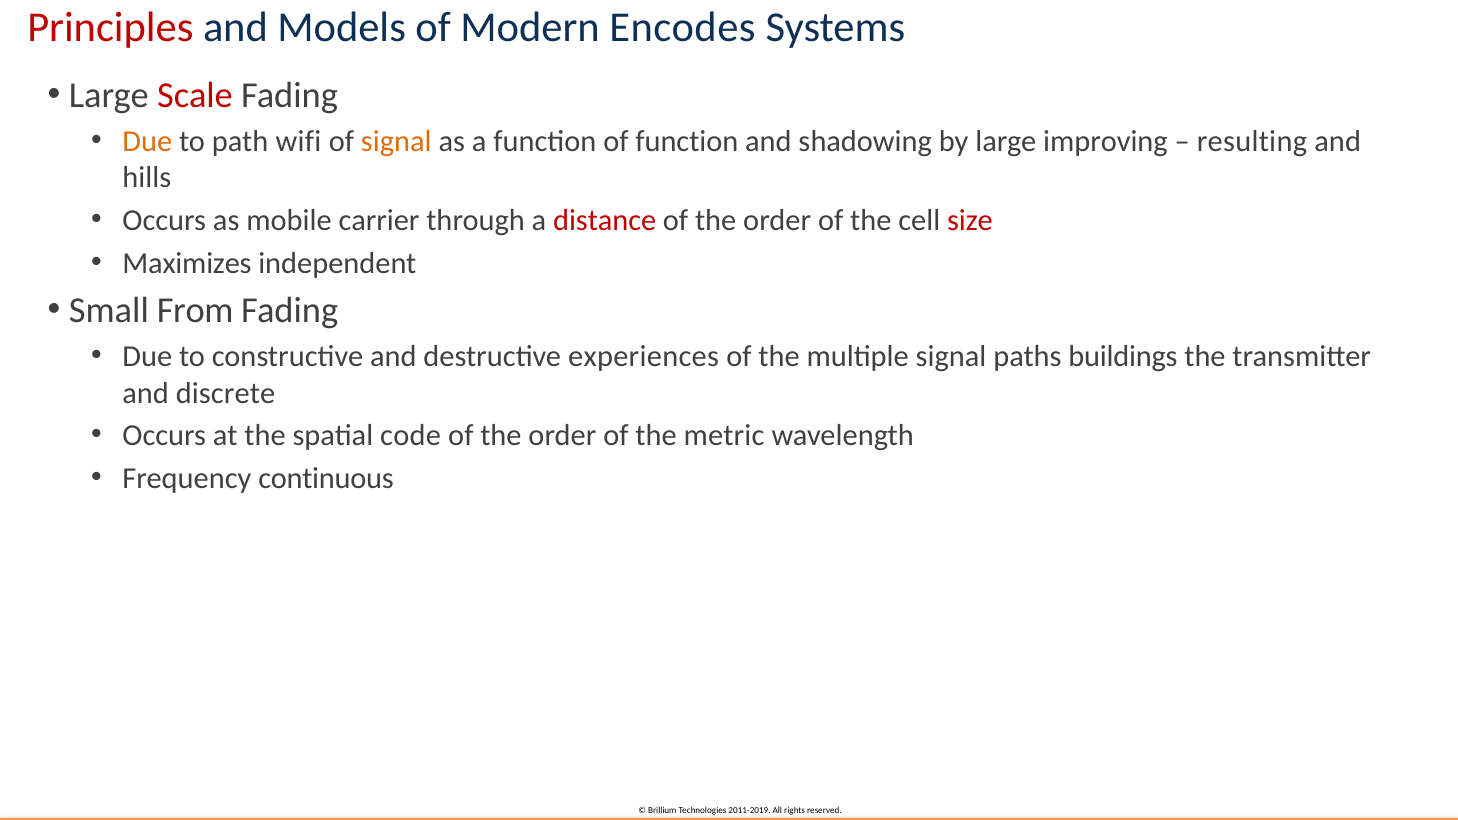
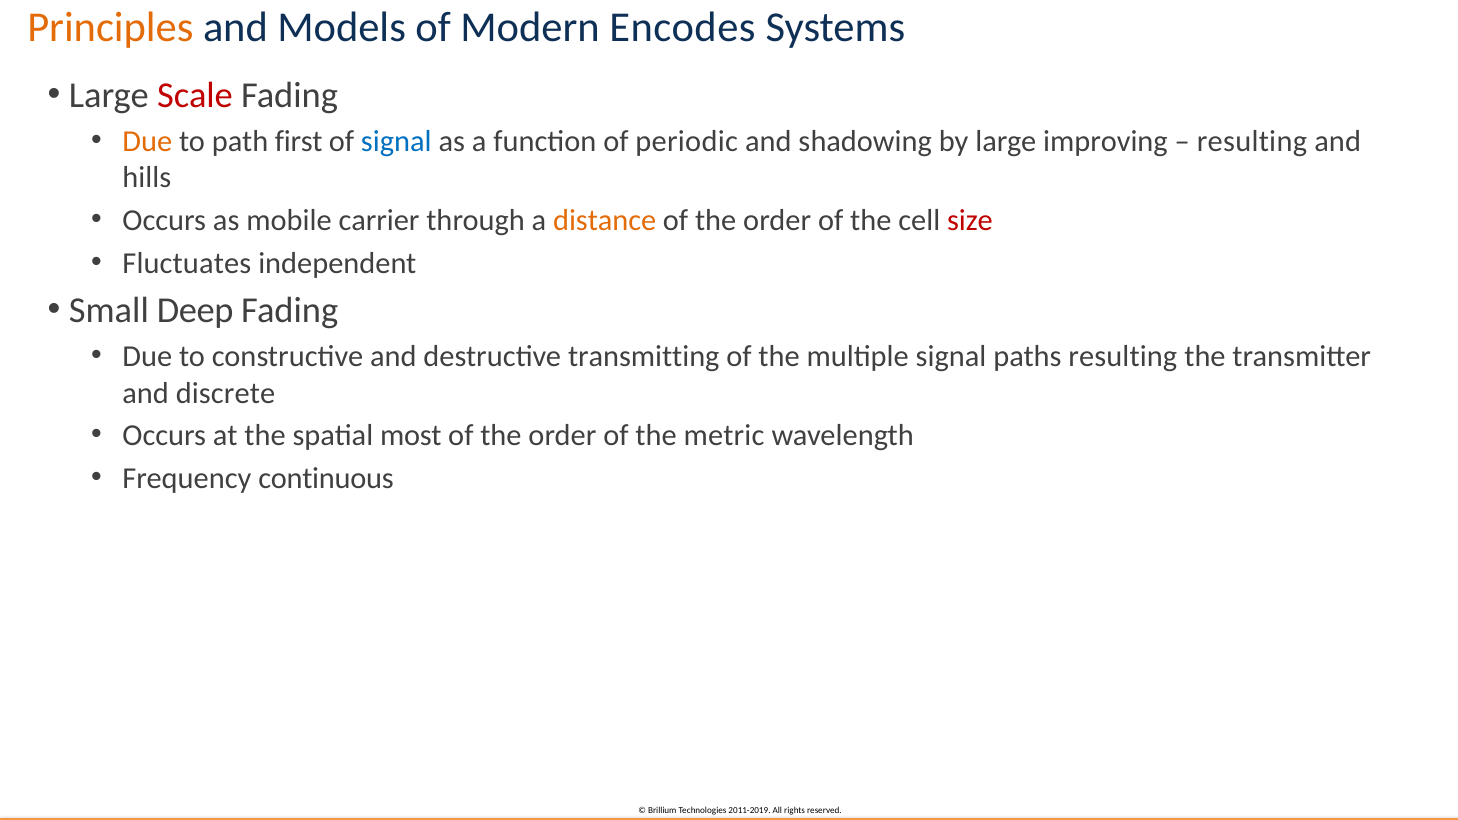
Principles colour: red -> orange
wifi: wifi -> first
signal at (396, 142) colour: orange -> blue
of function: function -> periodic
distance colour: red -> orange
Maximizes: Maximizes -> Fluctuates
From: From -> Deep
experiences: experiences -> transmitting
paths buildings: buildings -> resulting
code: code -> most
